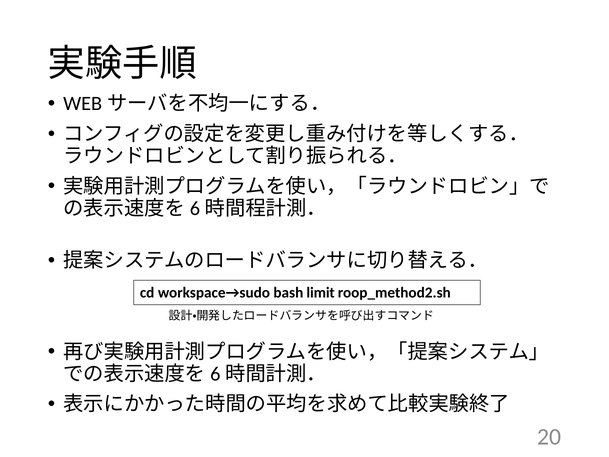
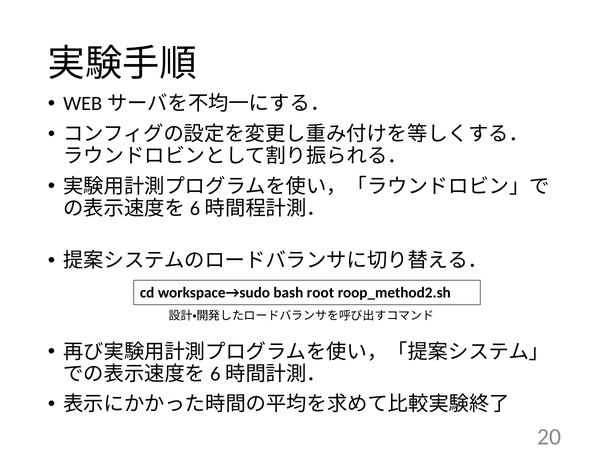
limit: limit -> root
